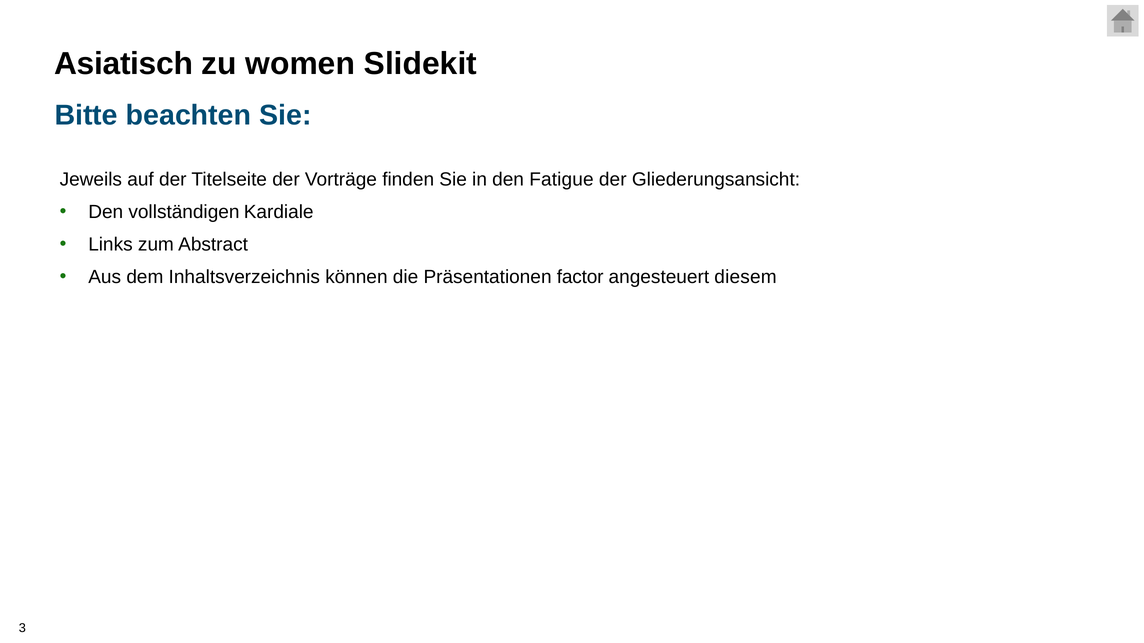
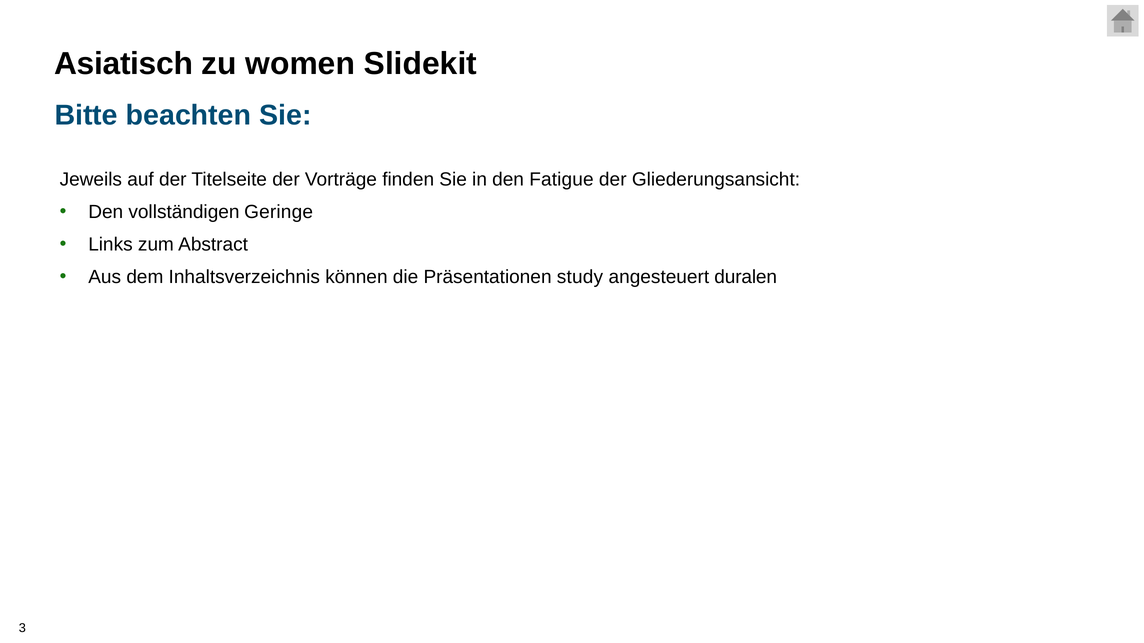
Kardiale: Kardiale -> Geringe
factor: factor -> study
diesem: diesem -> duralen
